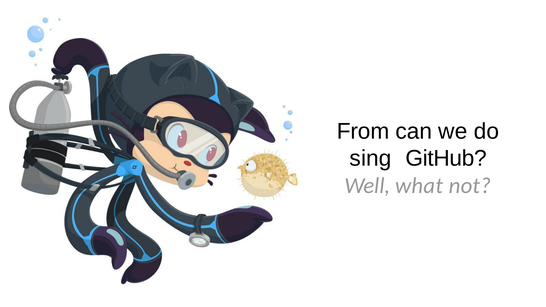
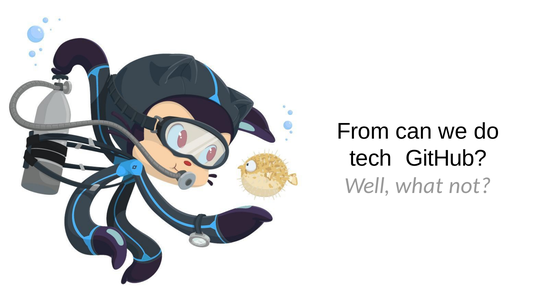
sing: sing -> tech
